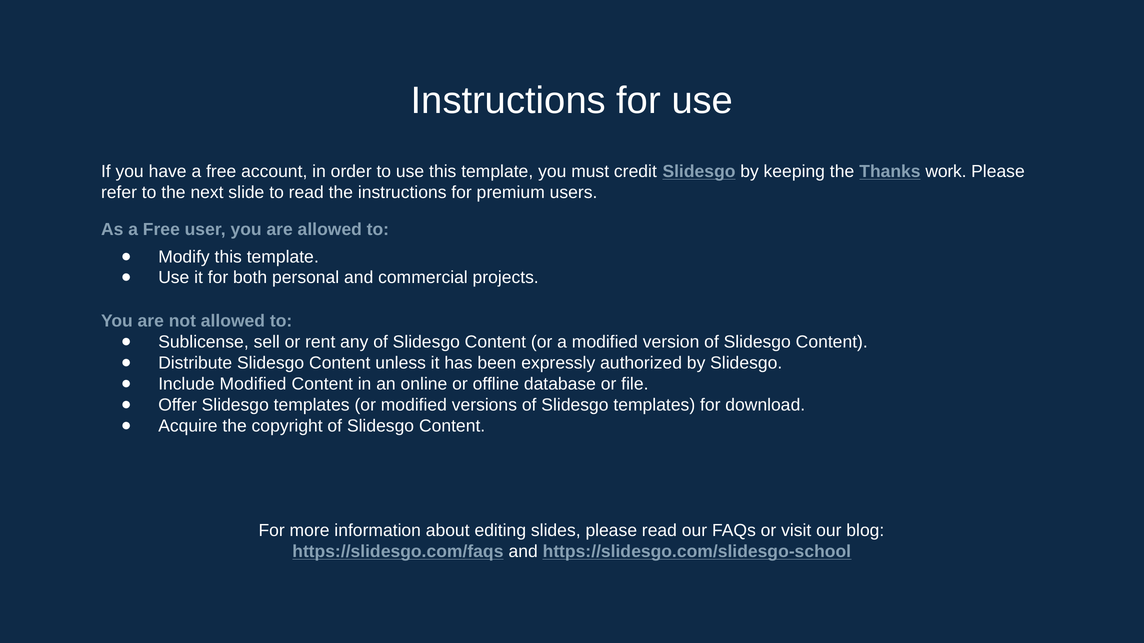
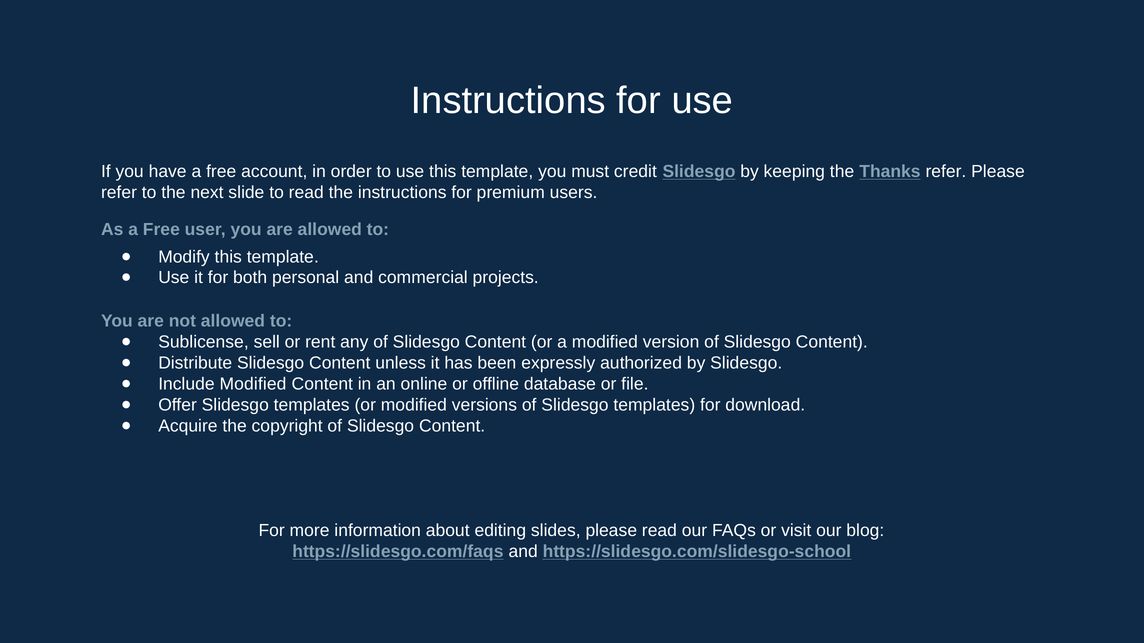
Thanks work: work -> refer
